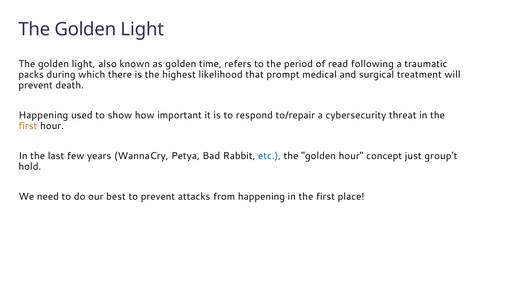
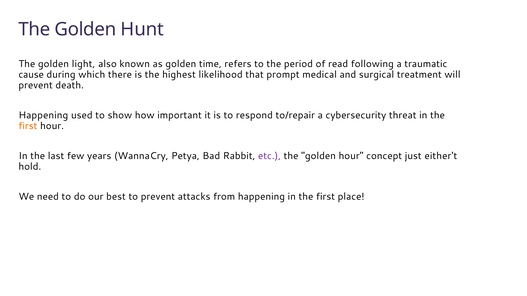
Light at (142, 29): Light -> Hunt
packs: packs -> cause
etc colour: blue -> purple
group't: group't -> either't
